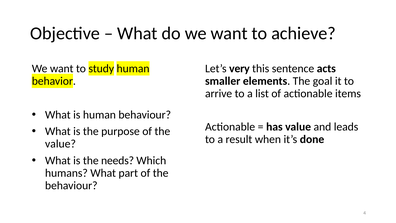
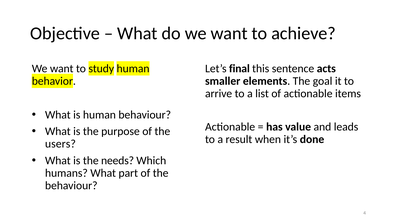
very: very -> final
value at (60, 144): value -> users
